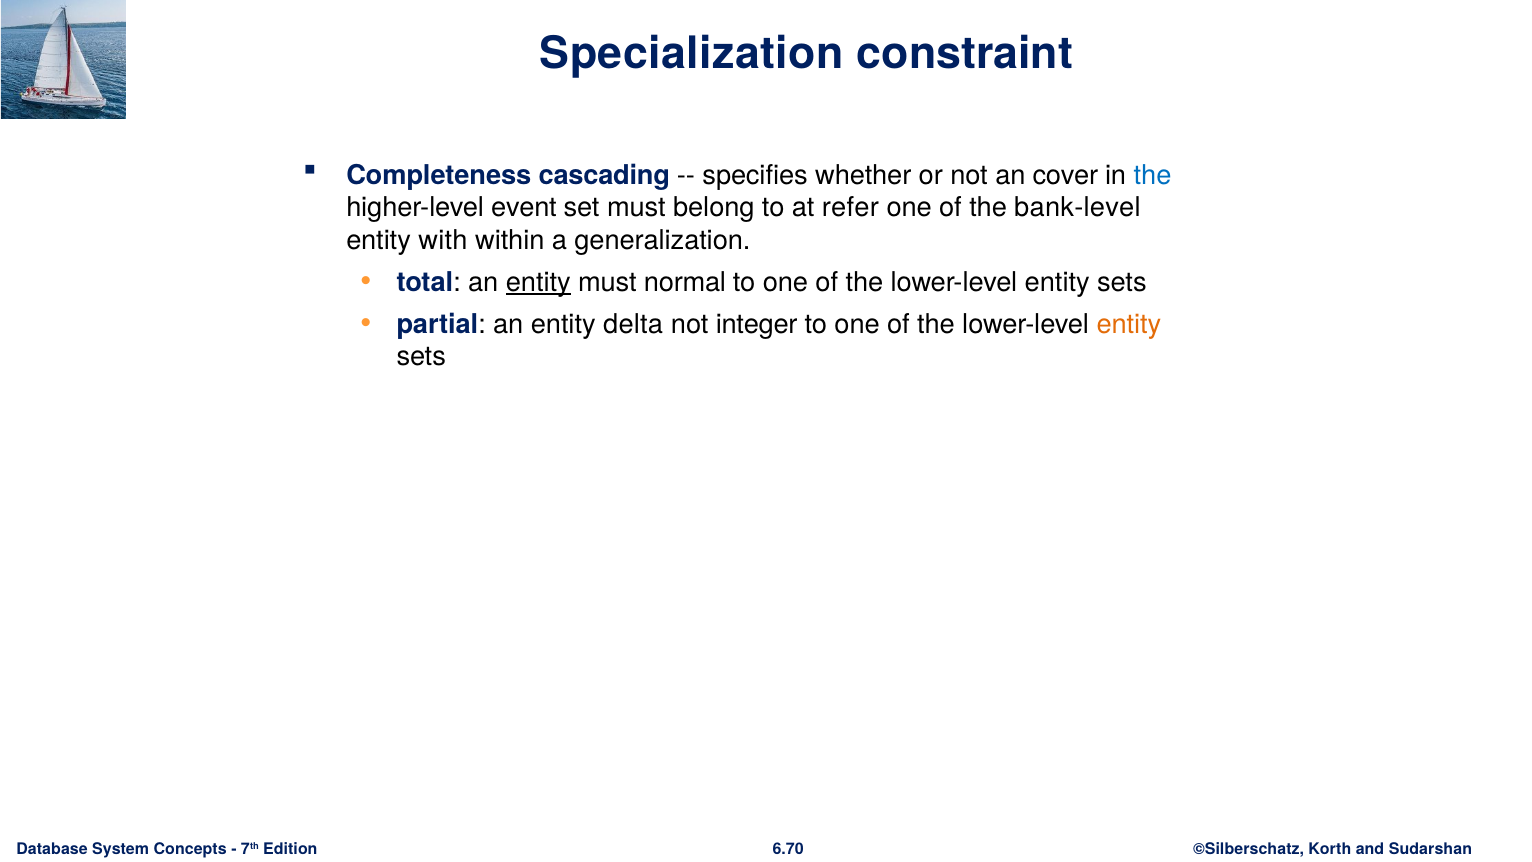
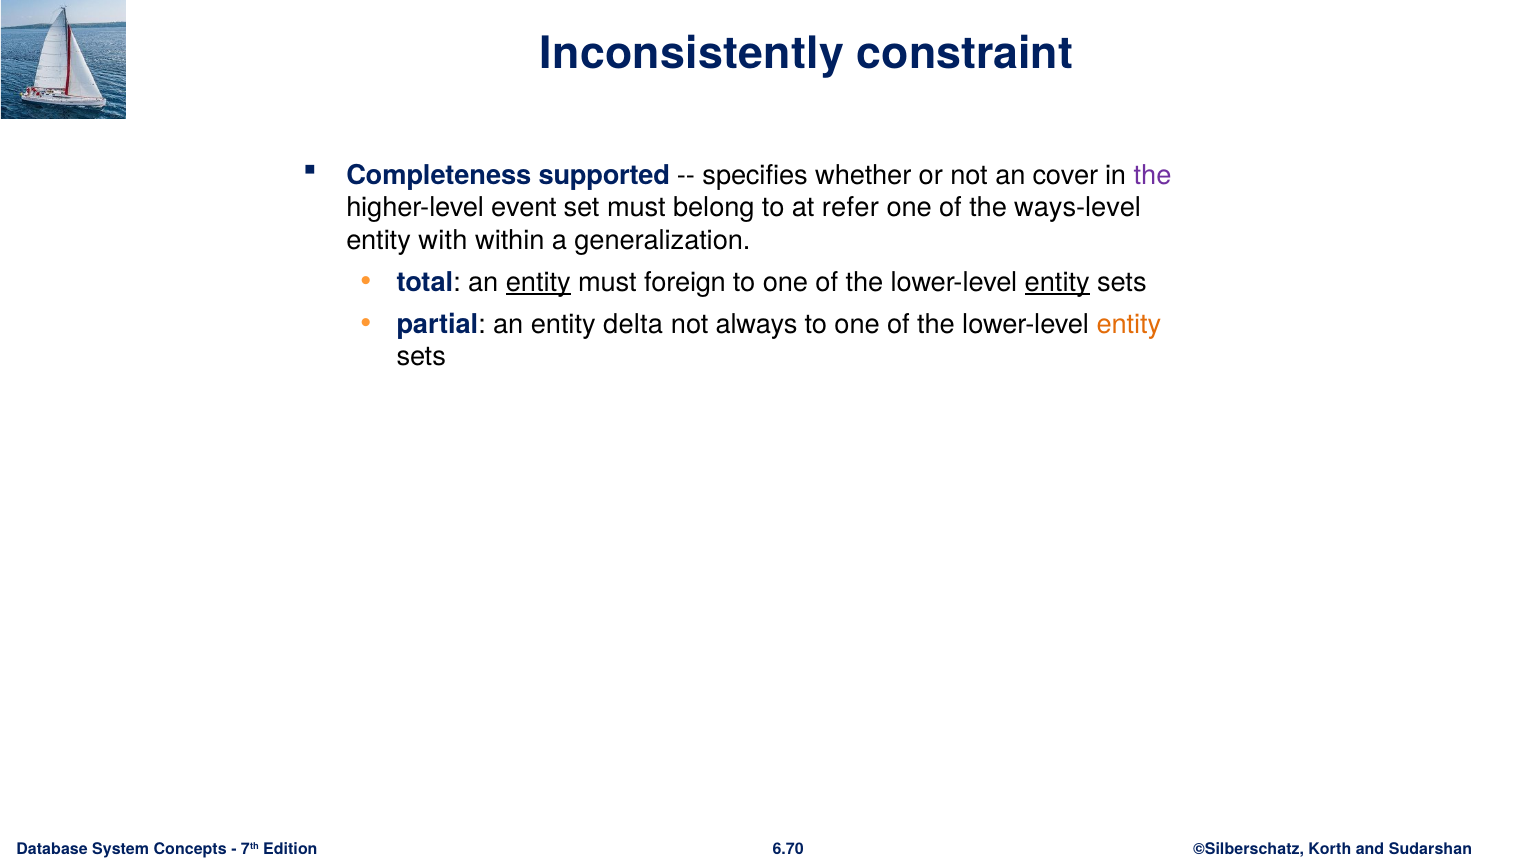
Specialization: Specialization -> Inconsistently
cascading: cascading -> supported
the at (1153, 175) colour: blue -> purple
bank-level: bank-level -> ways-level
normal: normal -> foreign
entity at (1057, 282) underline: none -> present
integer: integer -> always
